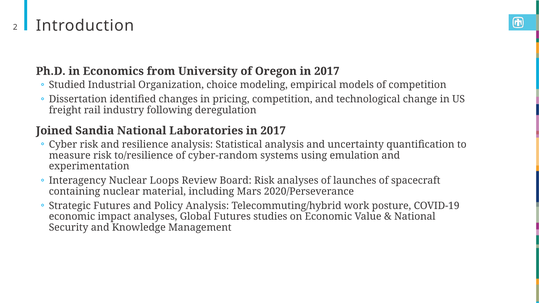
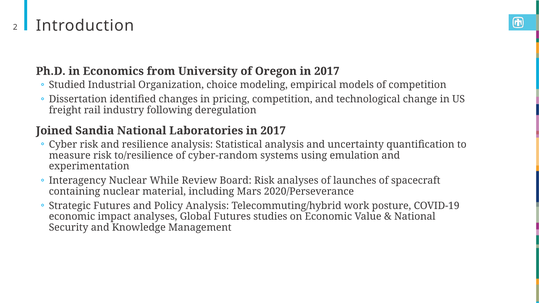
Loops: Loops -> While
